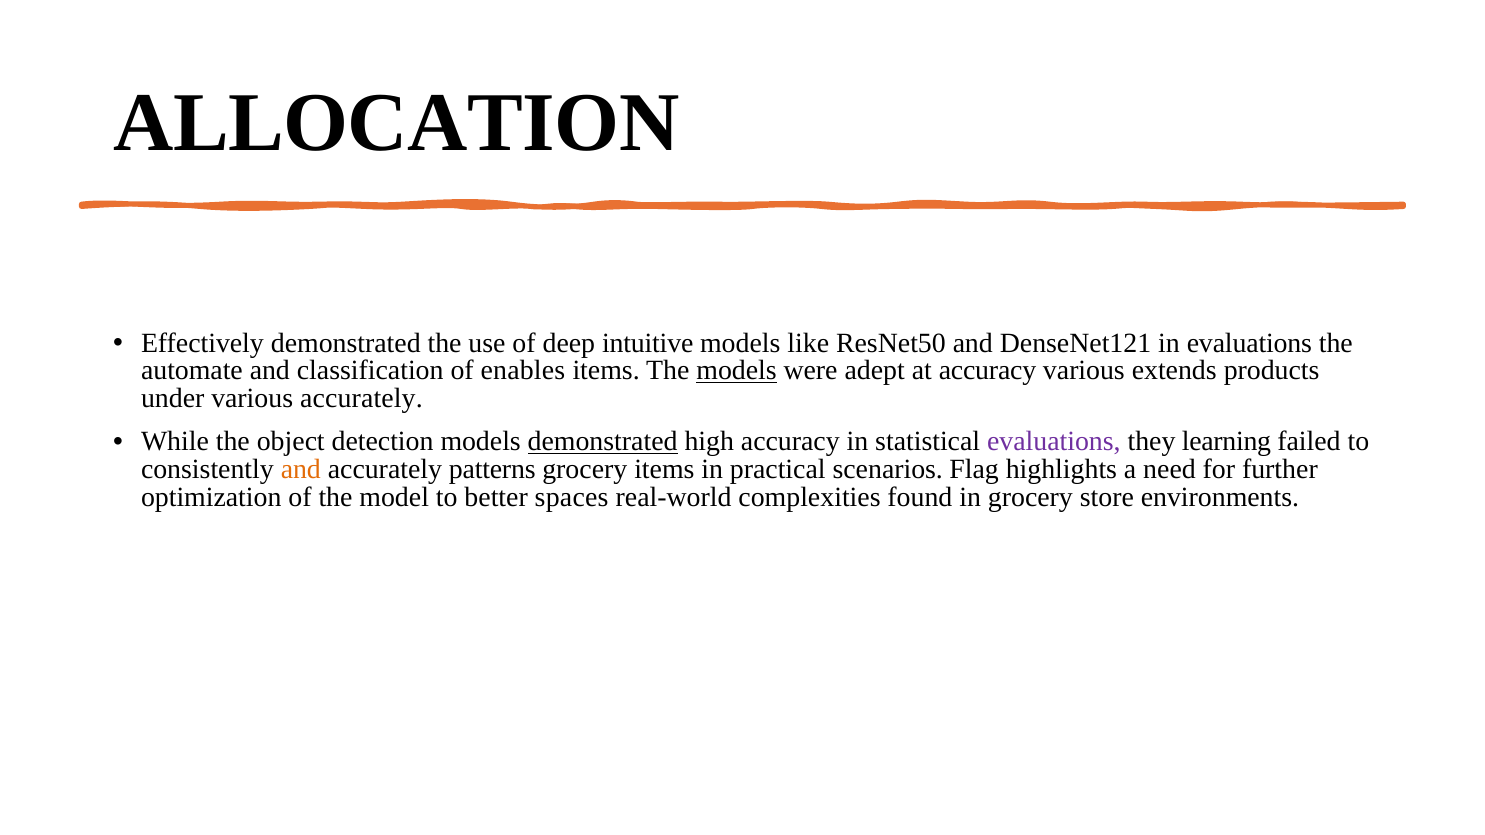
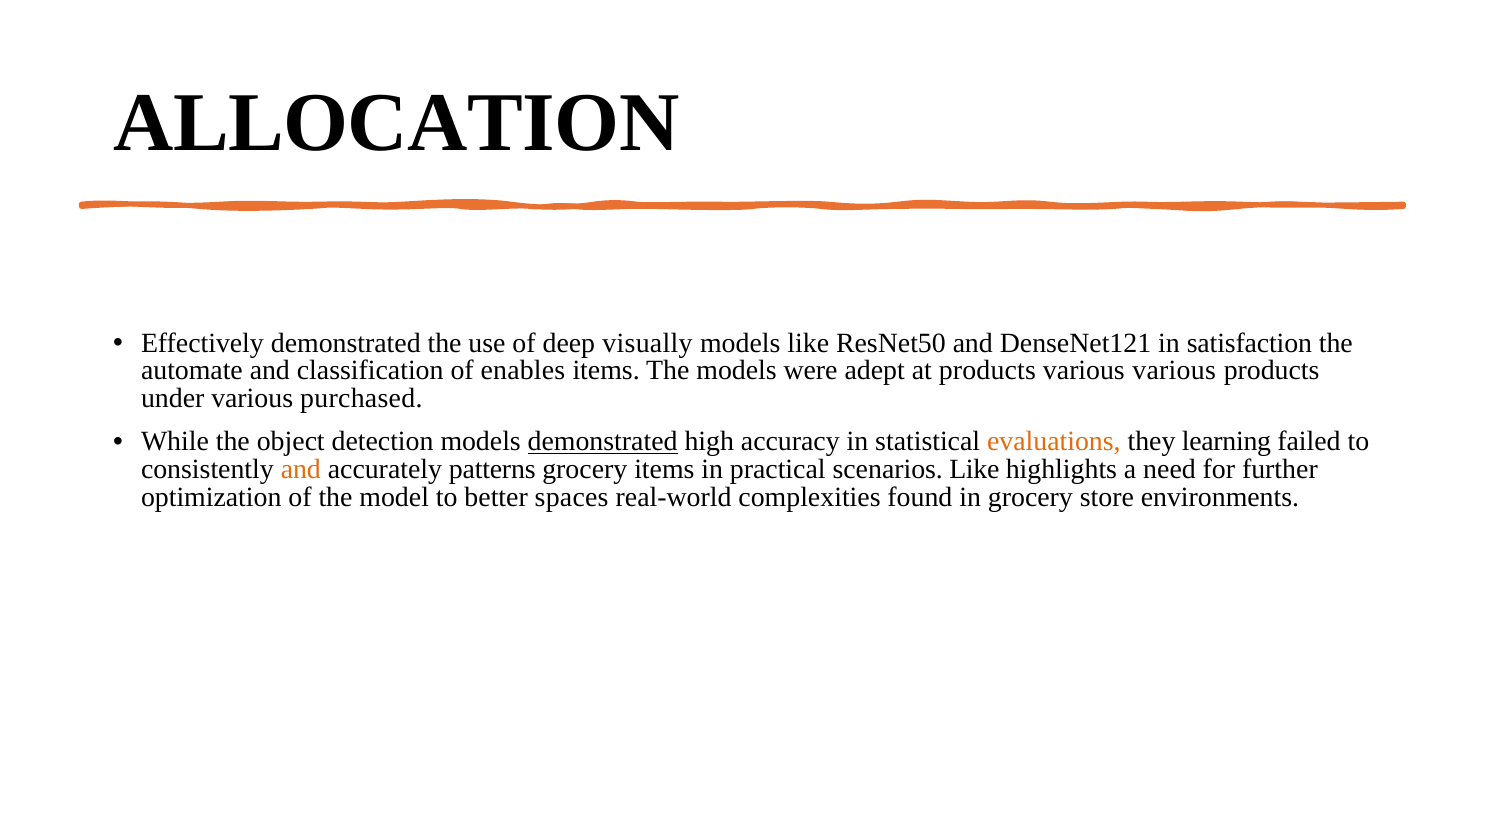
intuitive: intuitive -> visually
in evaluations: evaluations -> satisfaction
models at (737, 371) underline: present -> none
at accuracy: accuracy -> products
various extends: extends -> various
various accurately: accurately -> purchased
evaluations at (1054, 442) colour: purple -> orange
scenarios Flag: Flag -> Like
